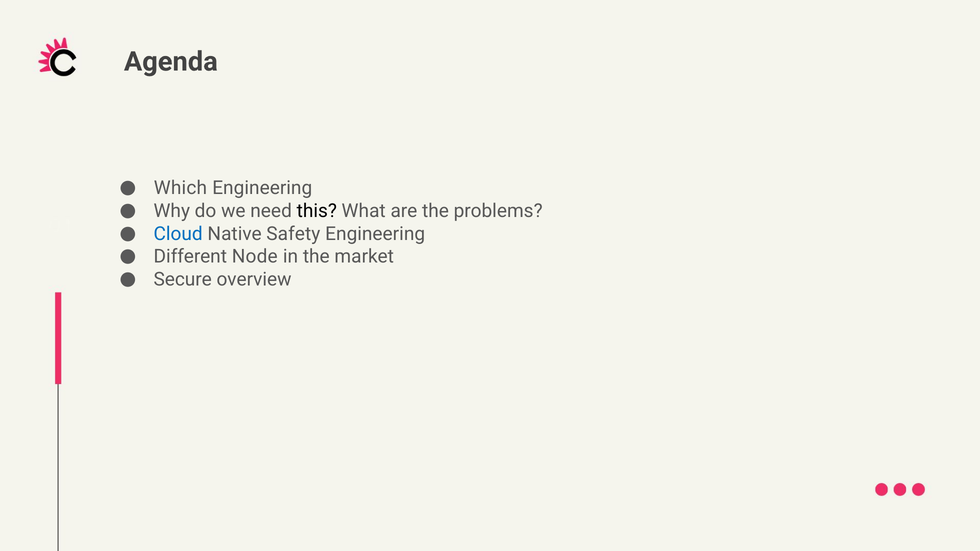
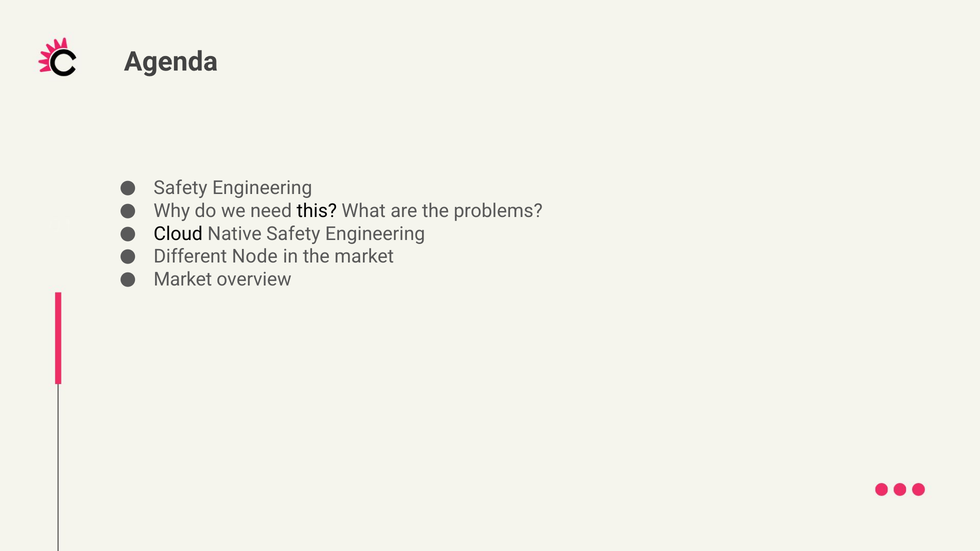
Which at (180, 188): Which -> Safety
Cloud colour: blue -> black
Secure at (183, 280): Secure -> Market
